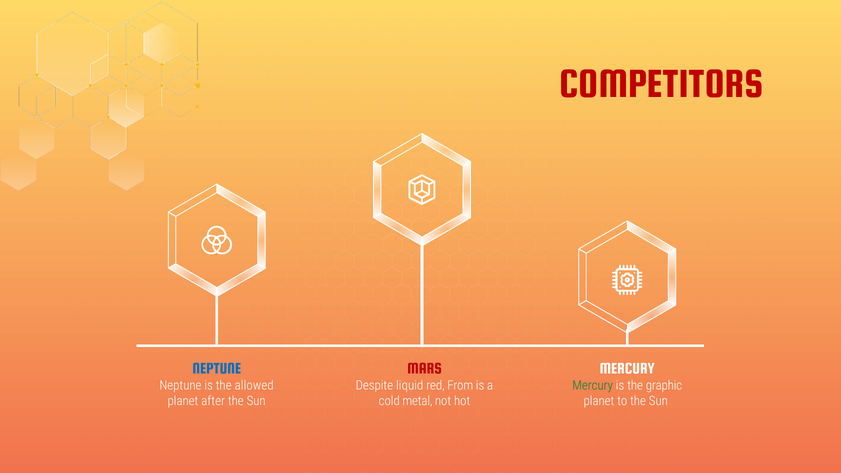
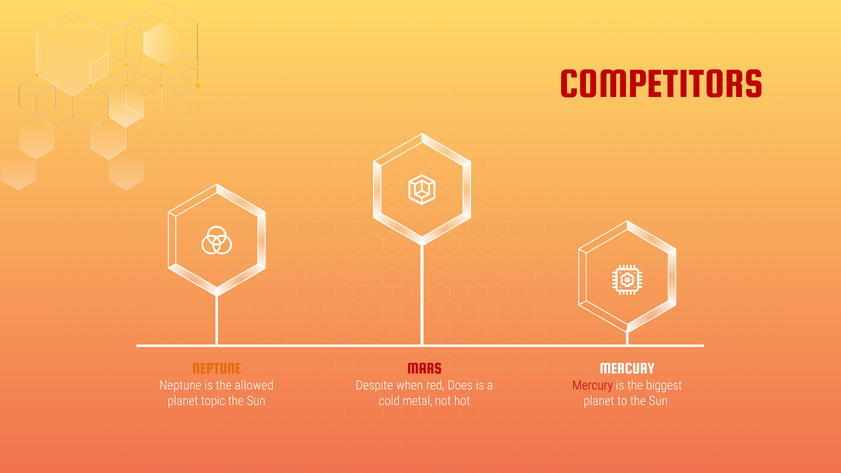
NEPTUNE at (217, 369) colour: blue -> orange
liquid: liquid -> when
From: From -> Does
Mercury at (593, 386) colour: green -> red
graphic: graphic -> biggest
after: after -> topic
